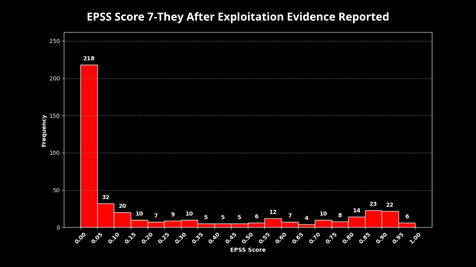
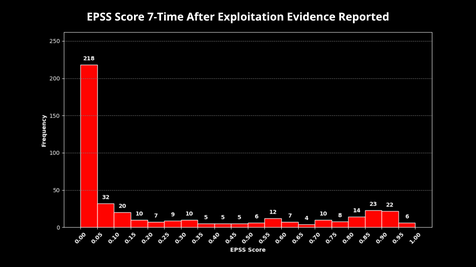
7-They: 7-They -> 7-Time
